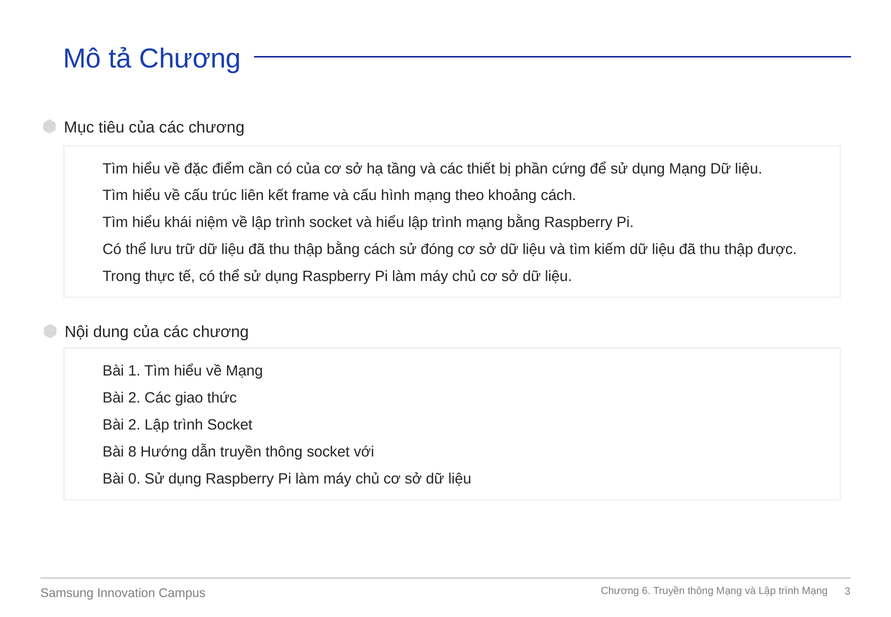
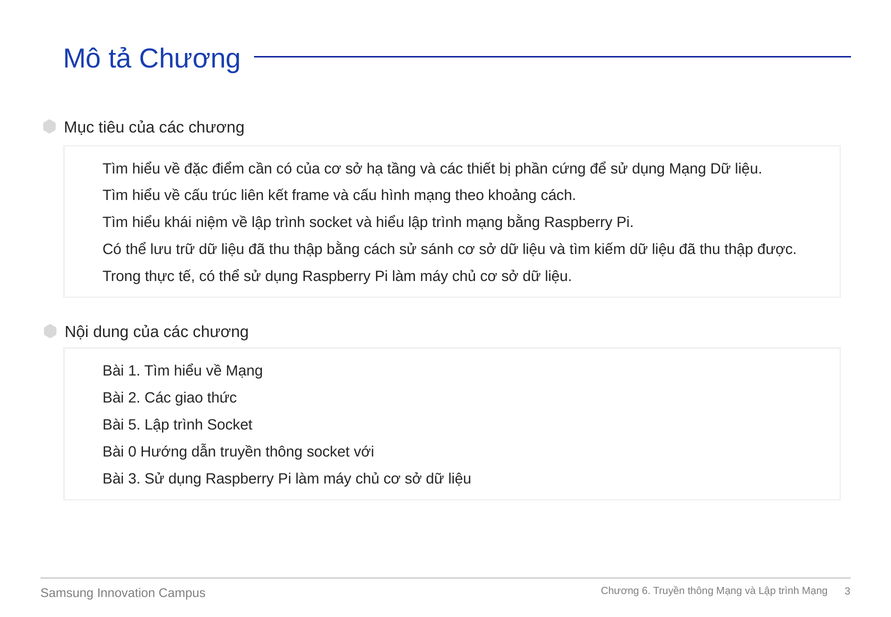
đóng: đóng -> sánh
2 at (134, 425): 2 -> 5
8: 8 -> 0
Bài 0: 0 -> 3
